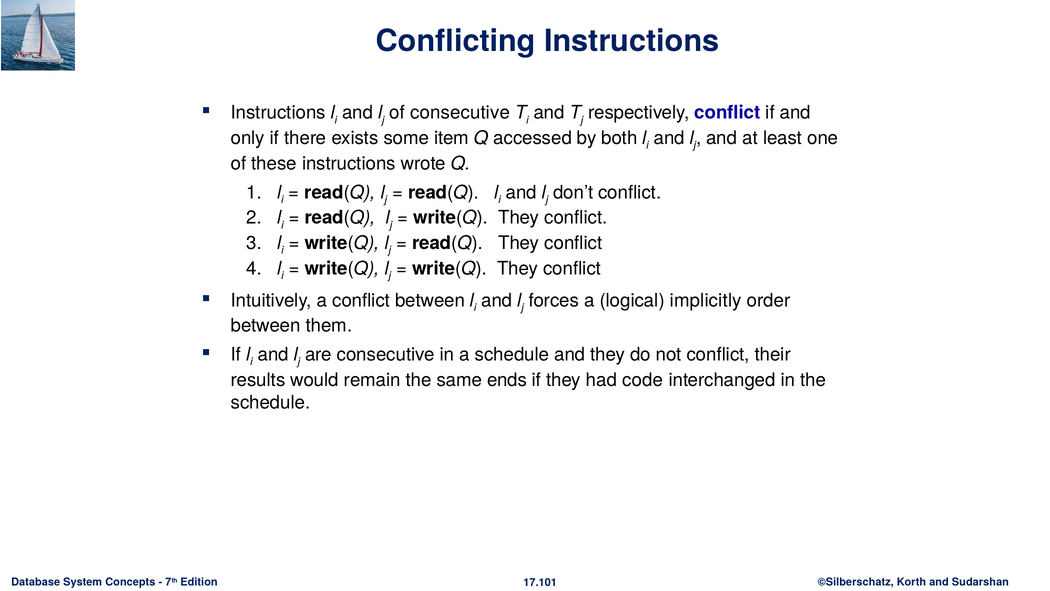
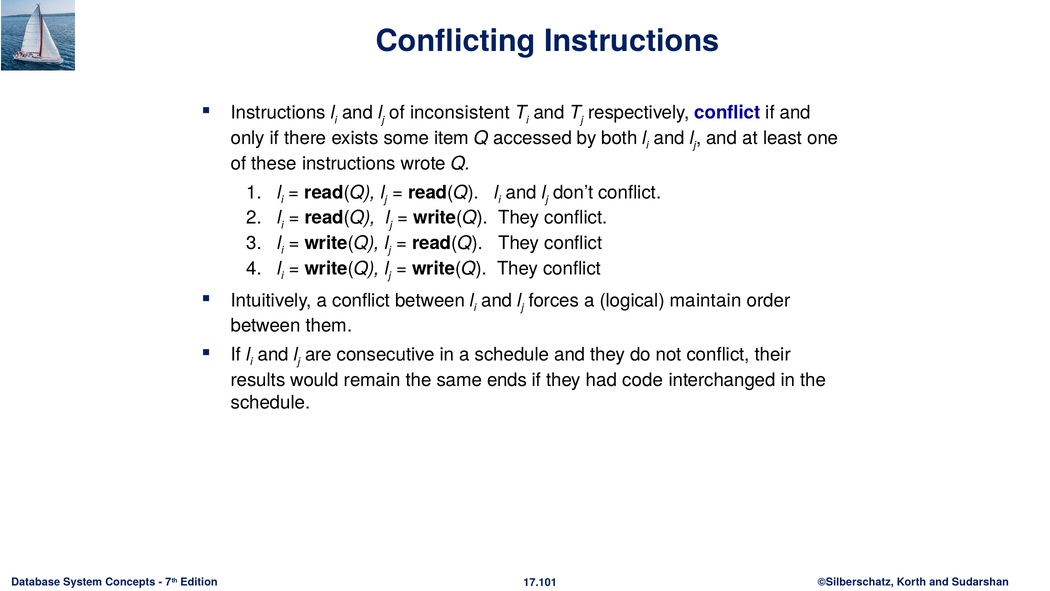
of consecutive: consecutive -> inconsistent
implicitly: implicitly -> maintain
